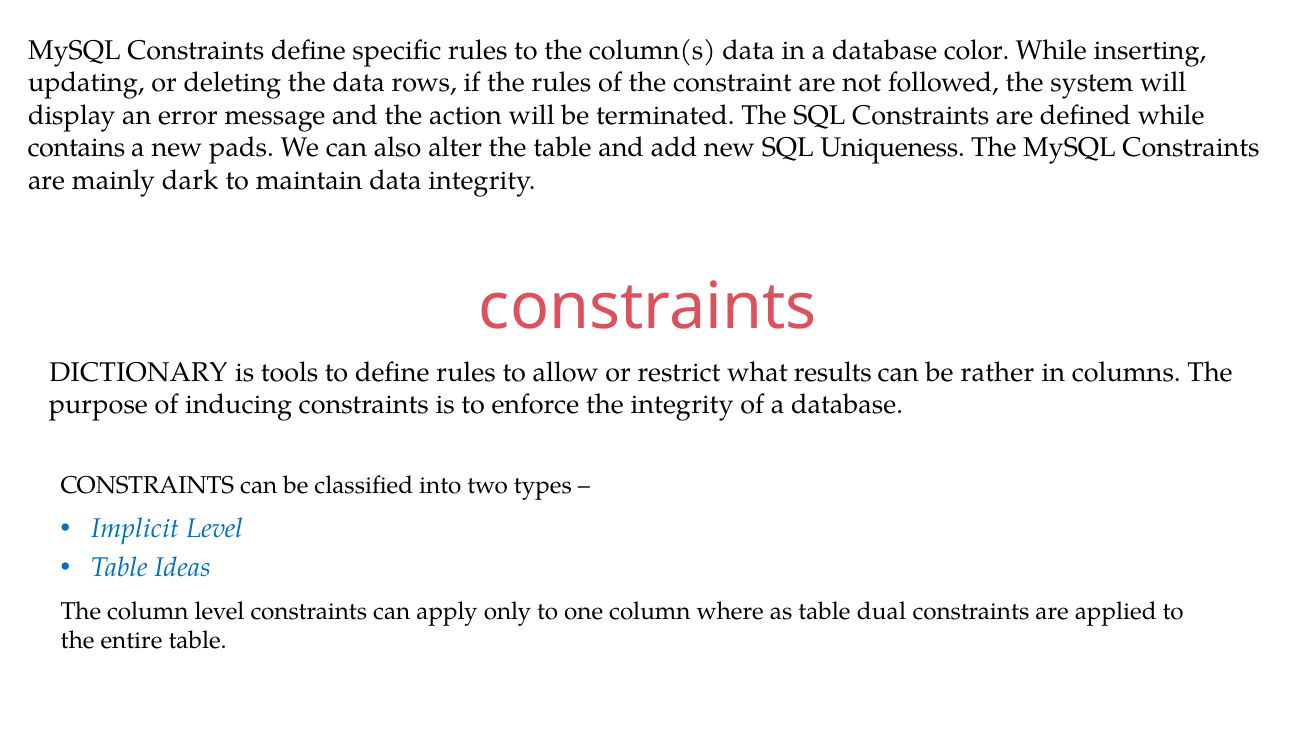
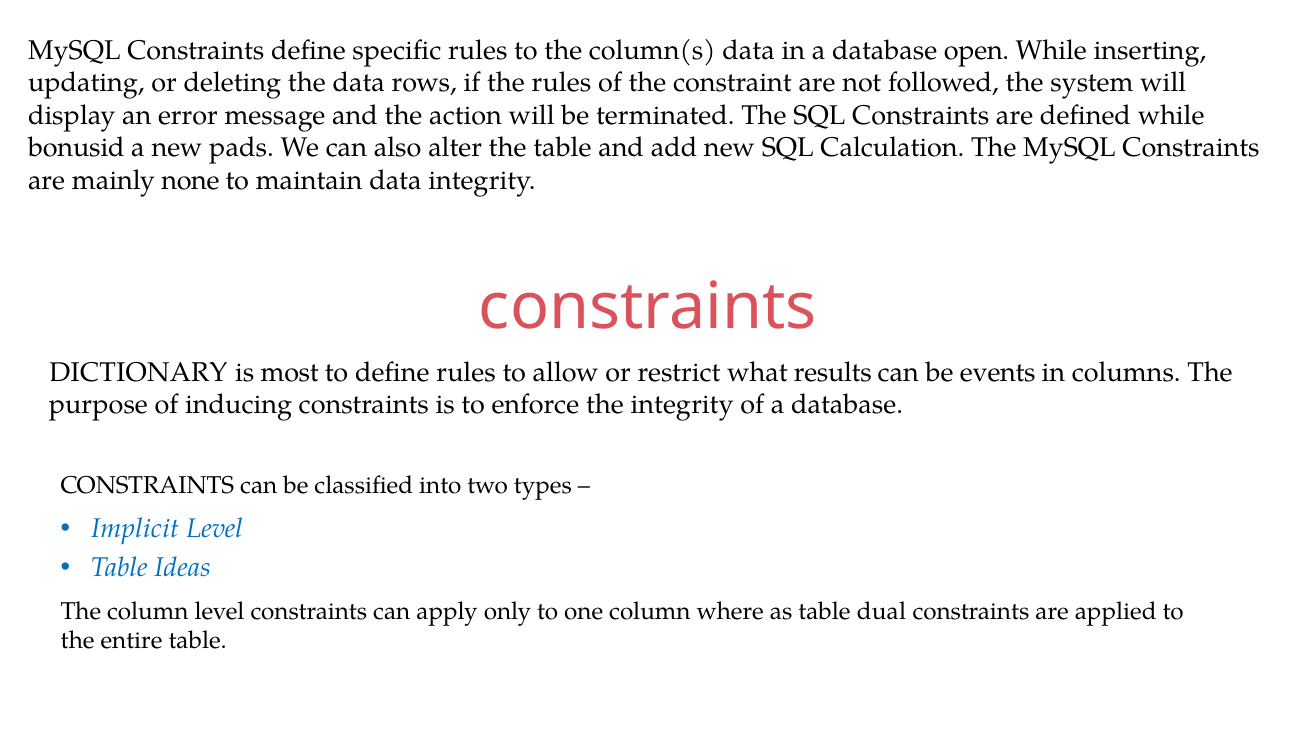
color: color -> open
contains: contains -> bonusid
Uniqueness: Uniqueness -> Calculation
dark: dark -> none
tools: tools -> most
rather: rather -> events
